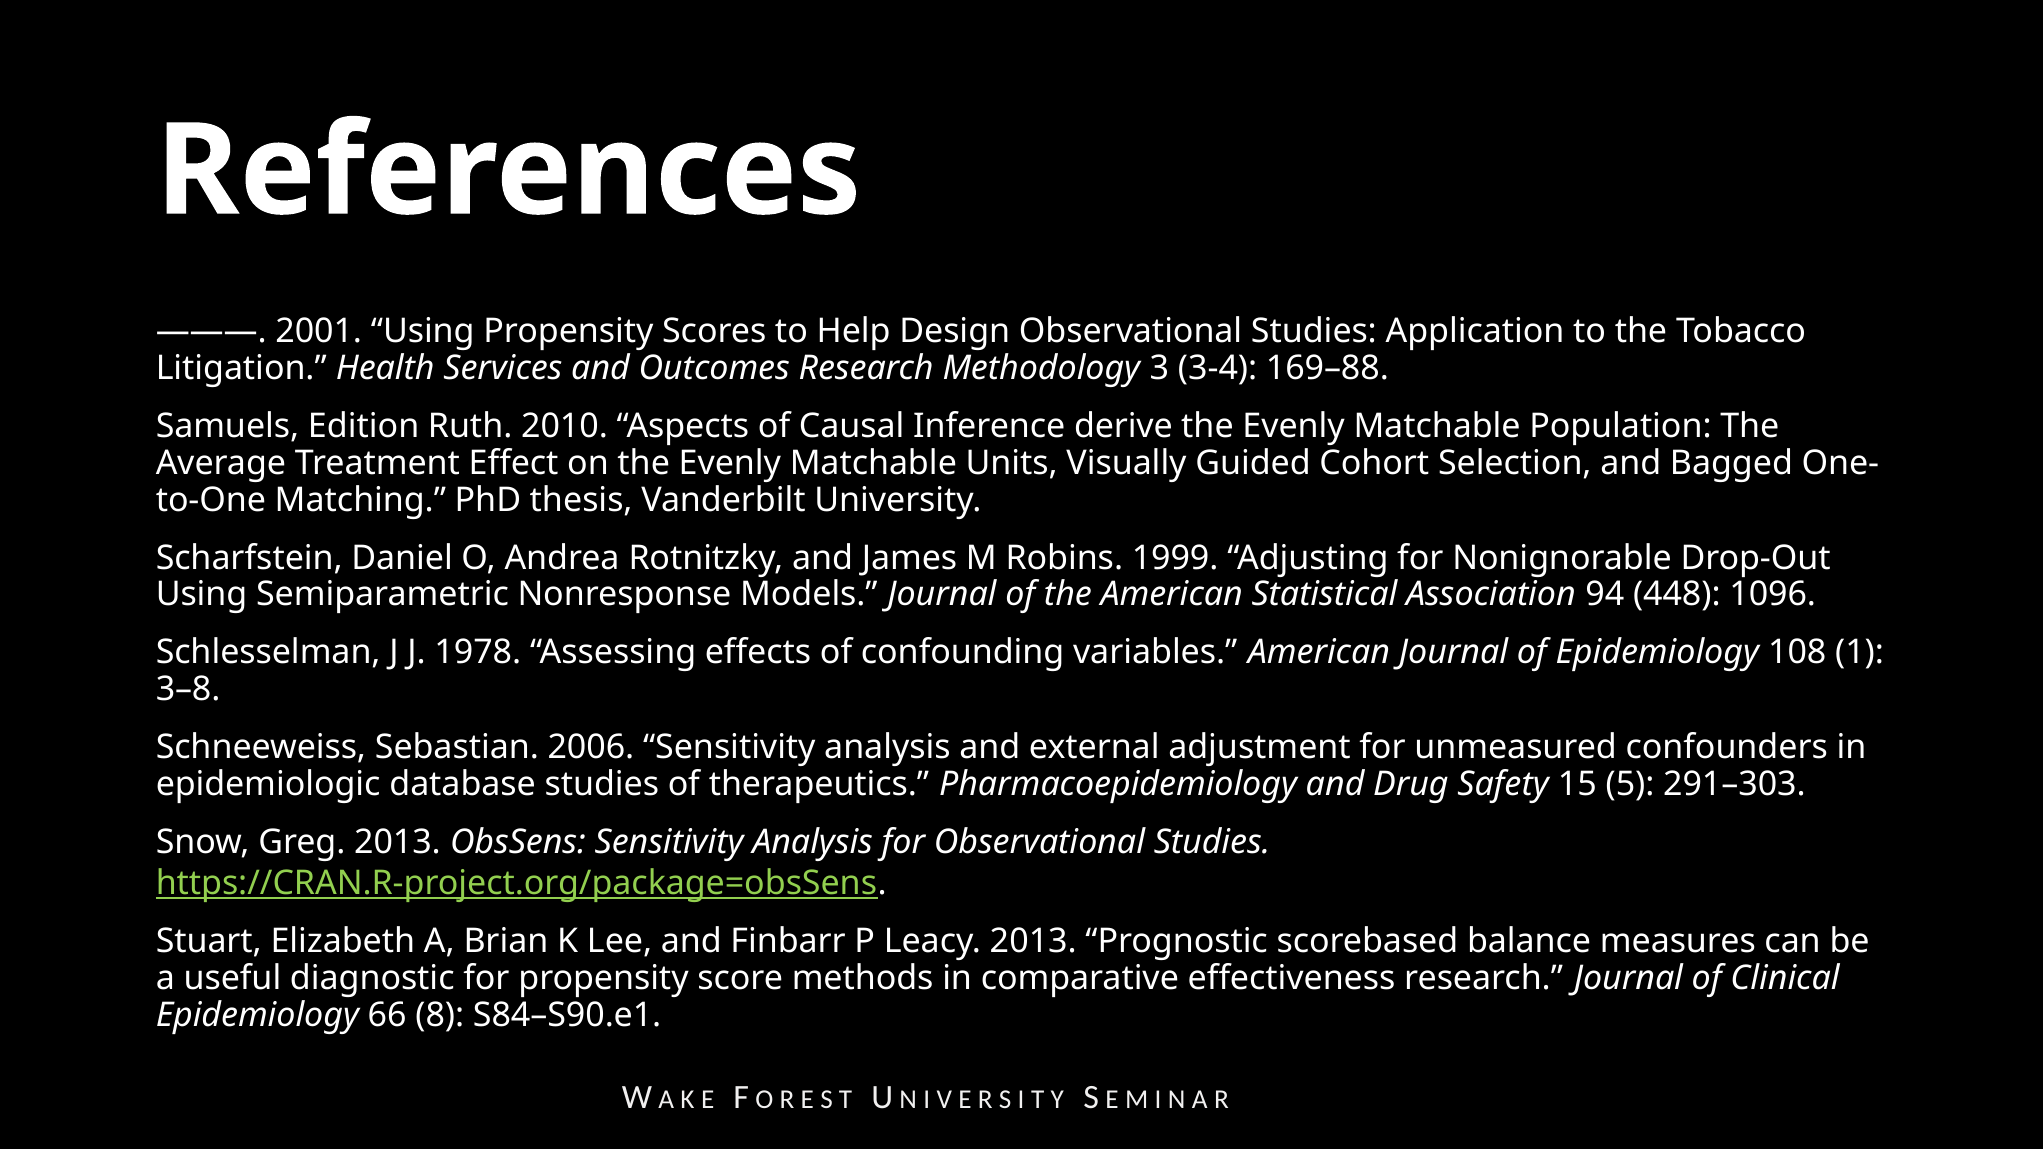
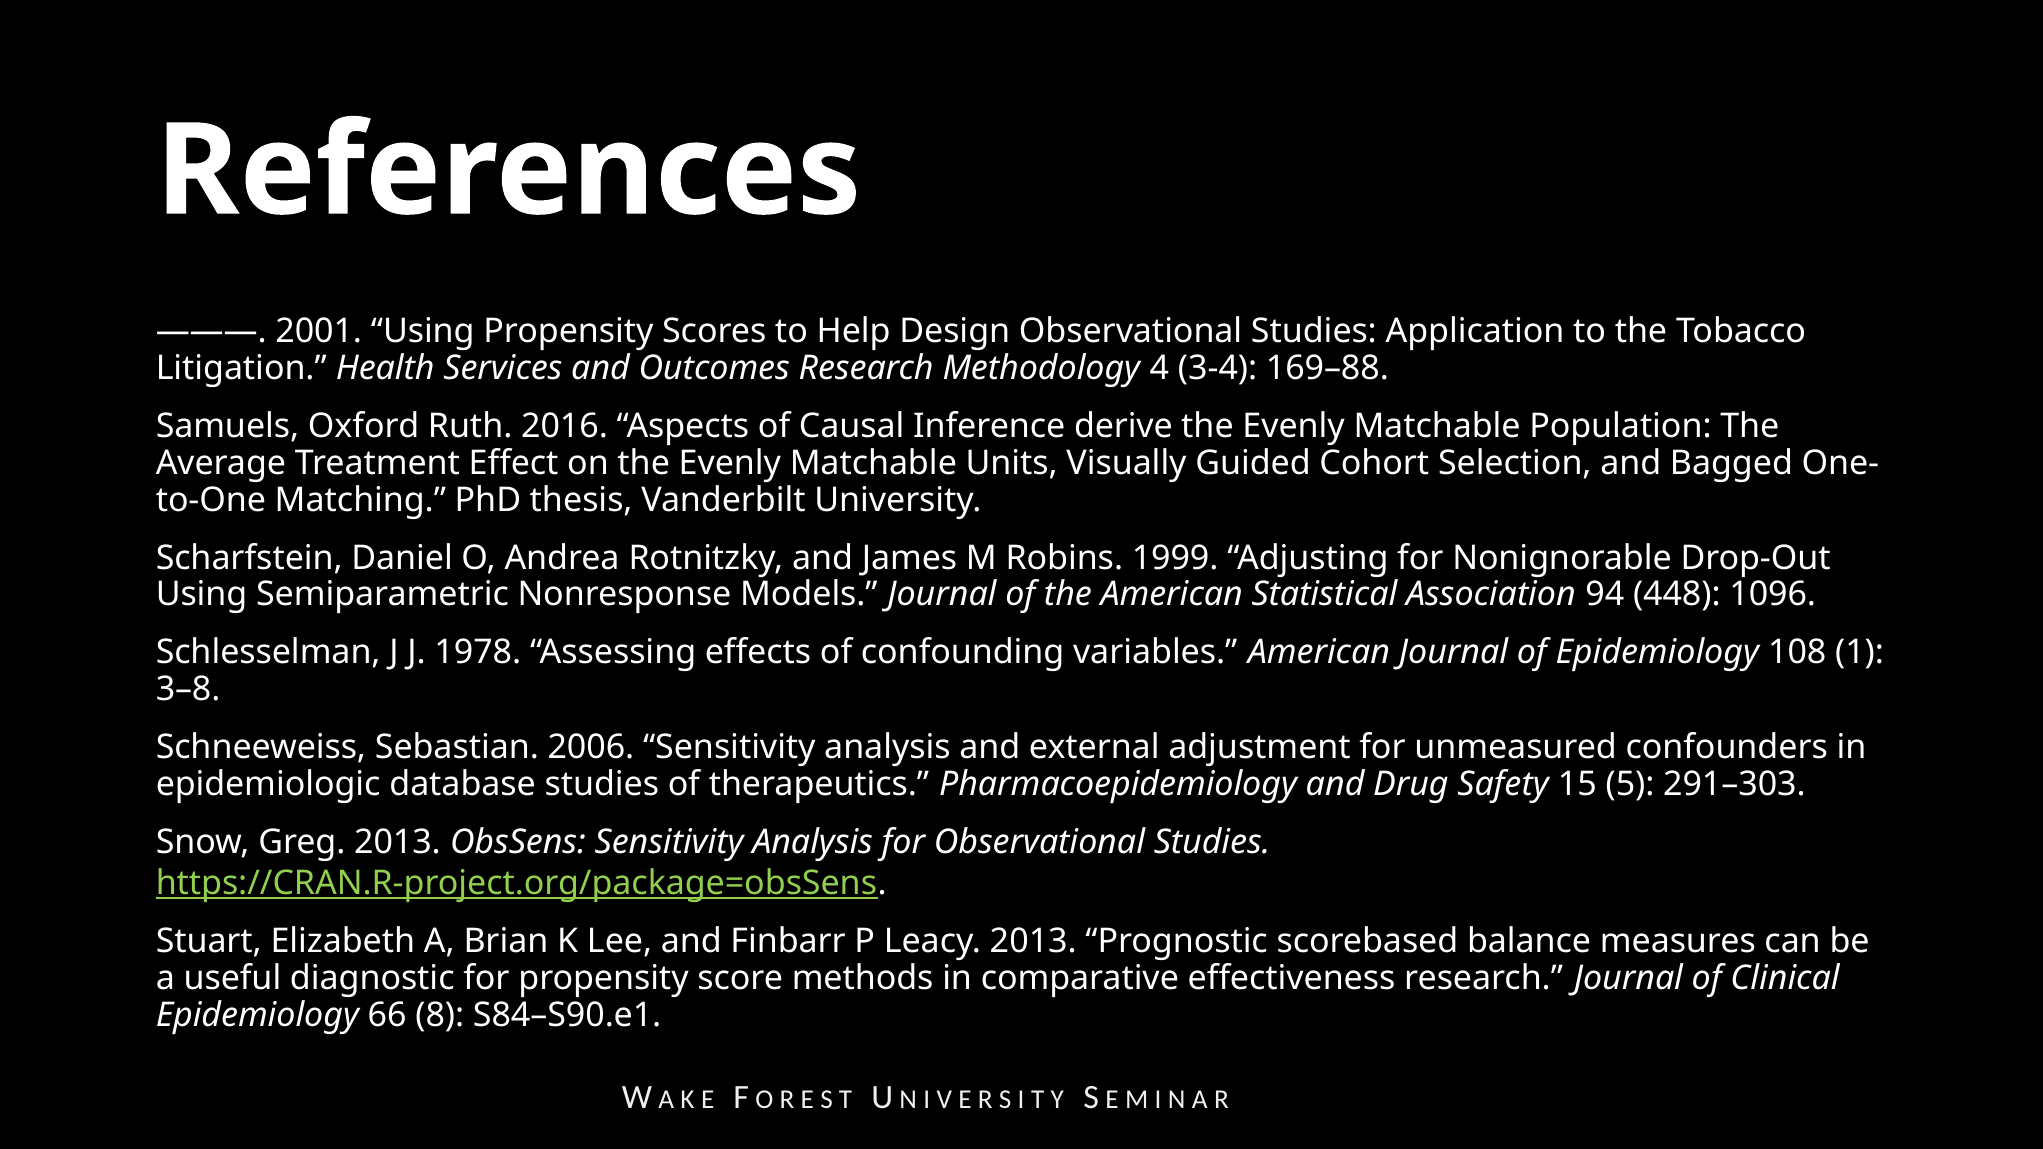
3: 3 -> 4
Edition: Edition -> Oxford
2010: 2010 -> 2016
